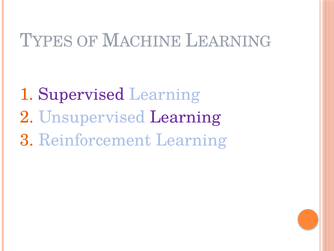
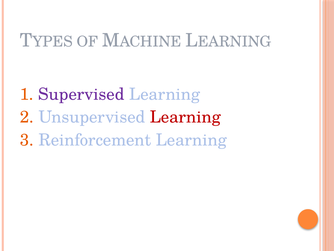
Learning at (185, 117) colour: purple -> red
